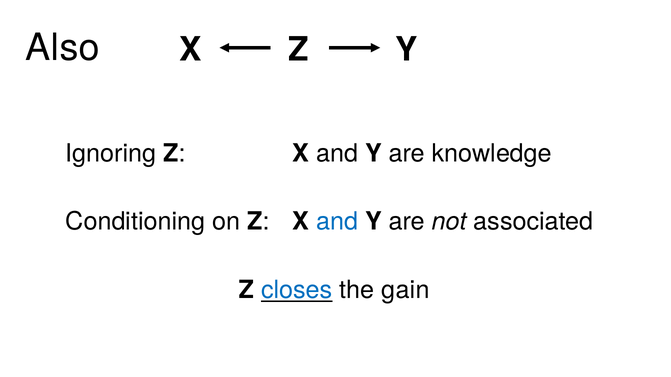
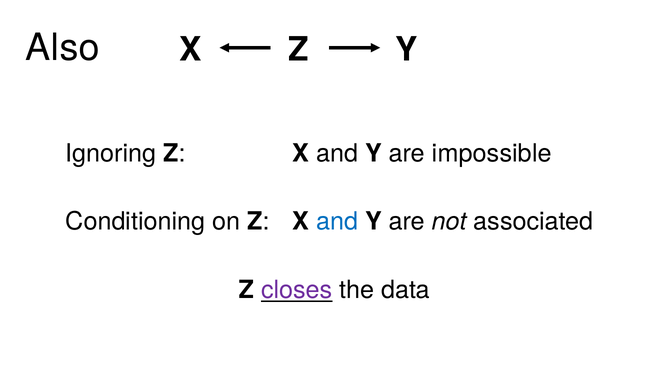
knowledge: knowledge -> impossible
closes colour: blue -> purple
gain: gain -> data
